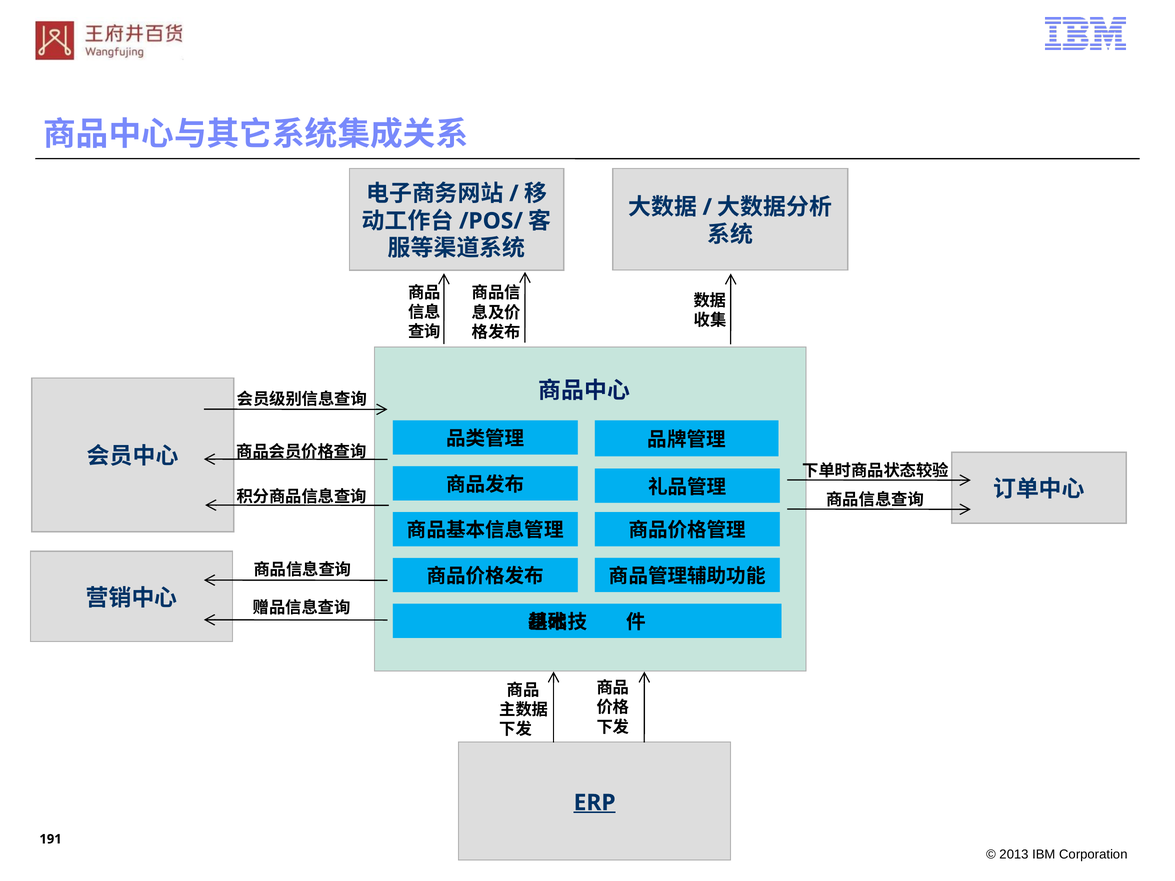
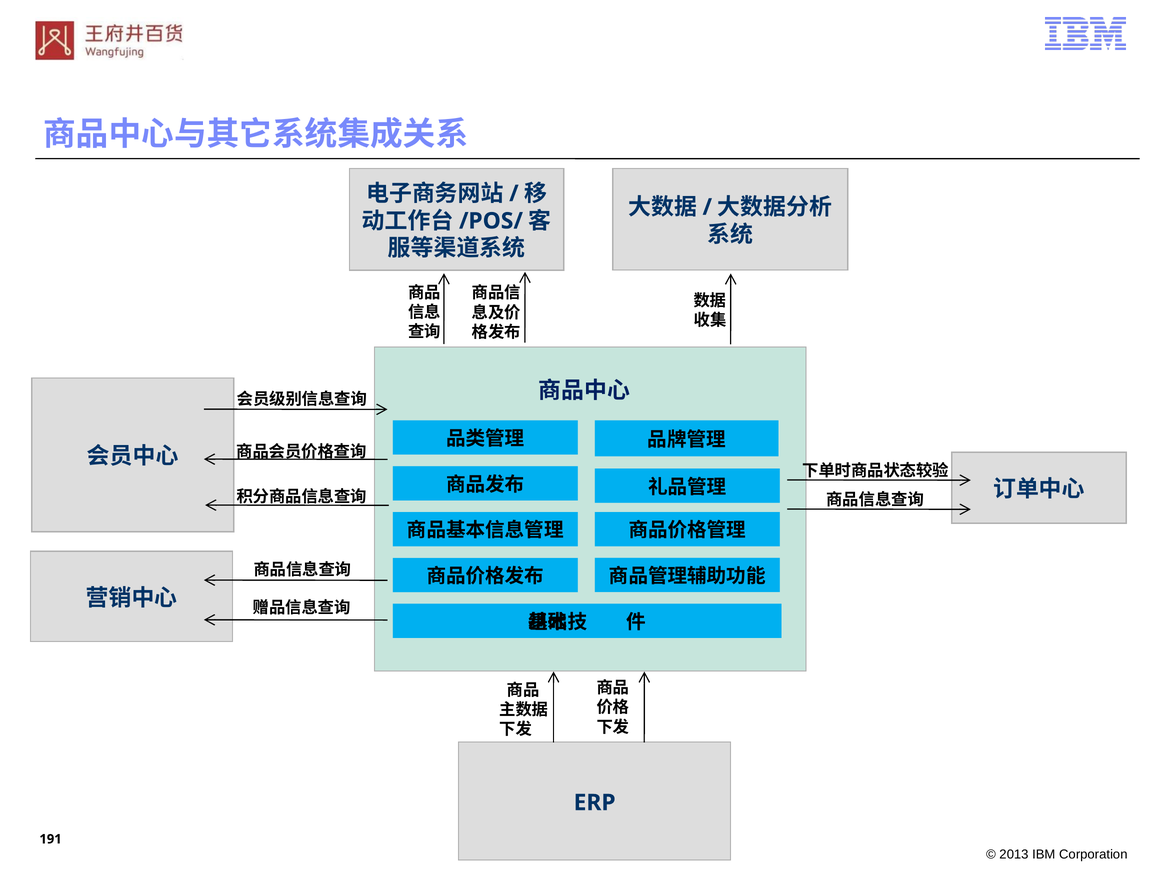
ERP underline: present -> none
